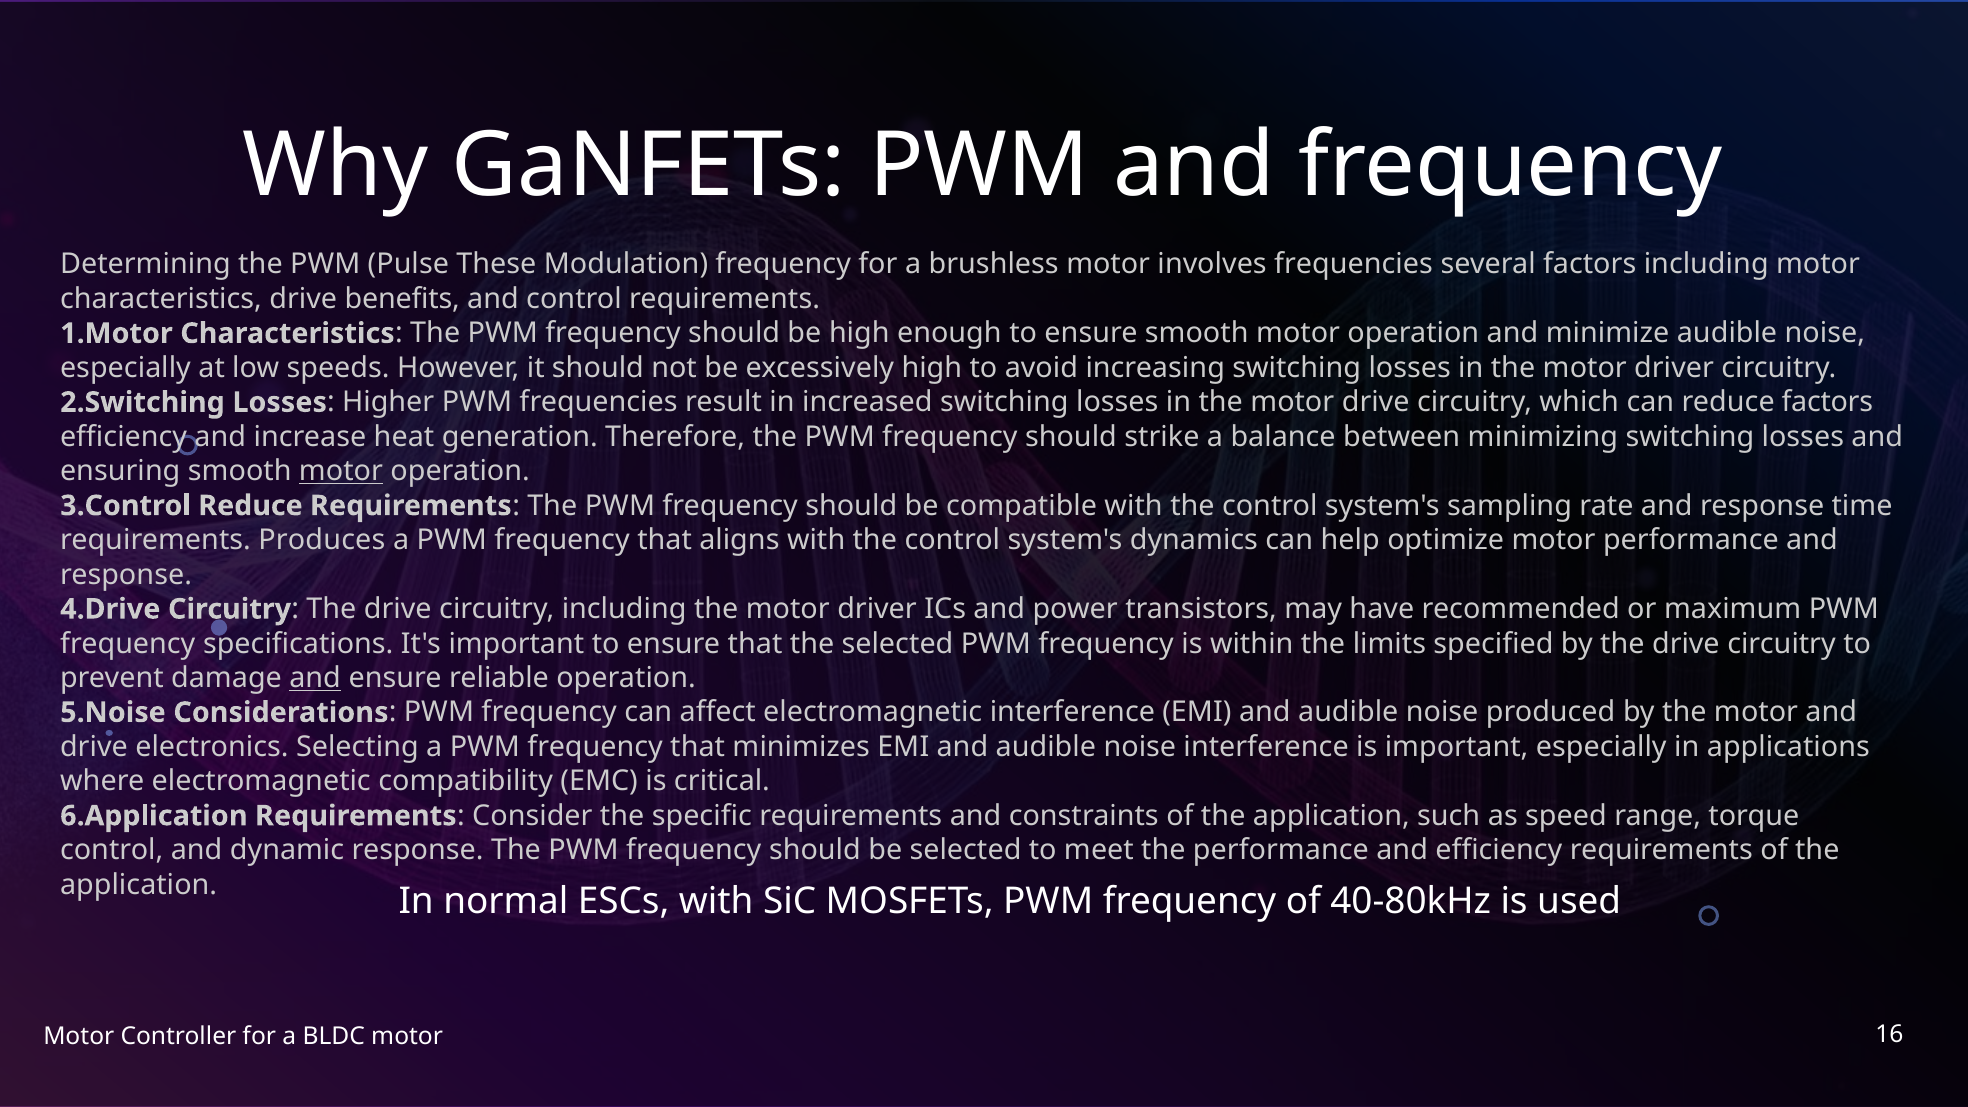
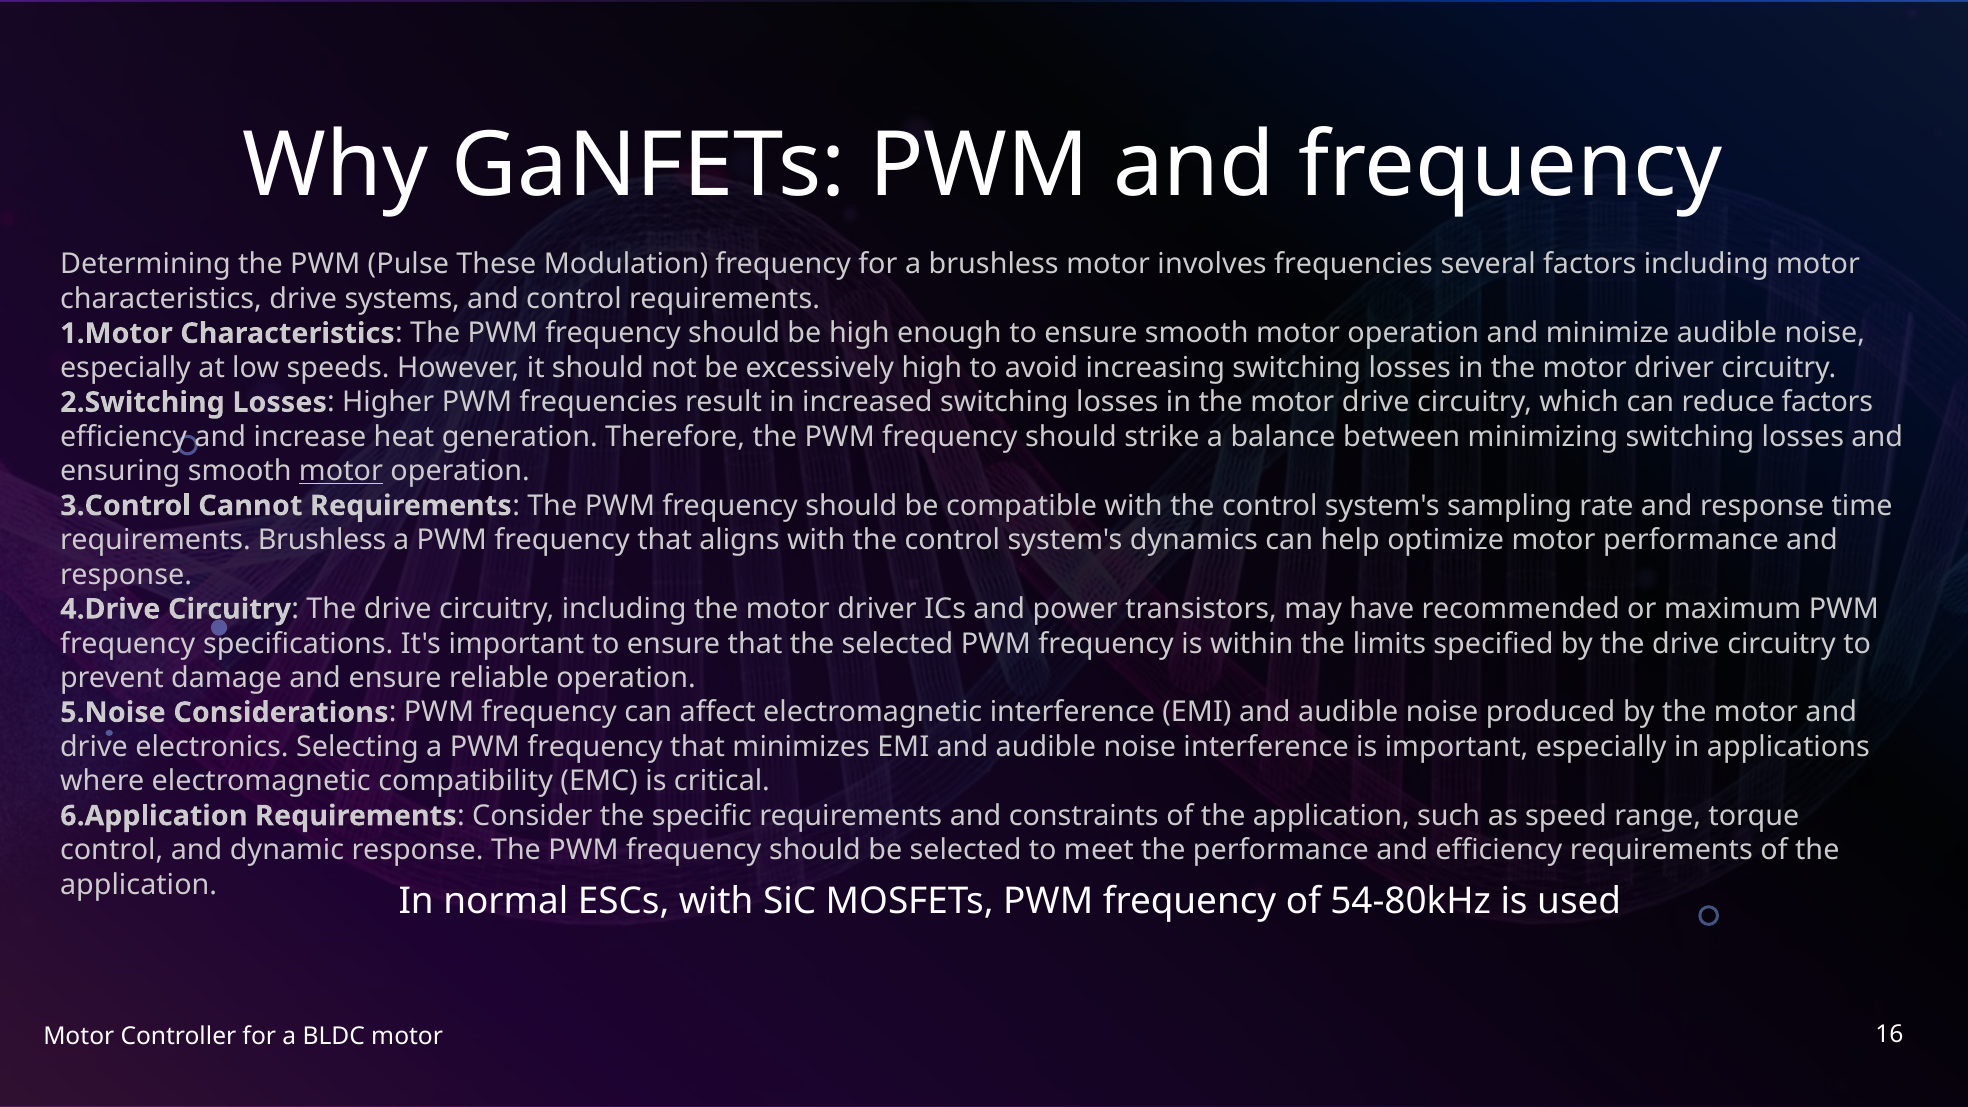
benefits: benefits -> systems
Reduce at (251, 506): Reduce -> Cannot
requirements Produces: Produces -> Brushless
and at (315, 678) underline: present -> none
40-80kHz: 40-80kHz -> 54-80kHz
